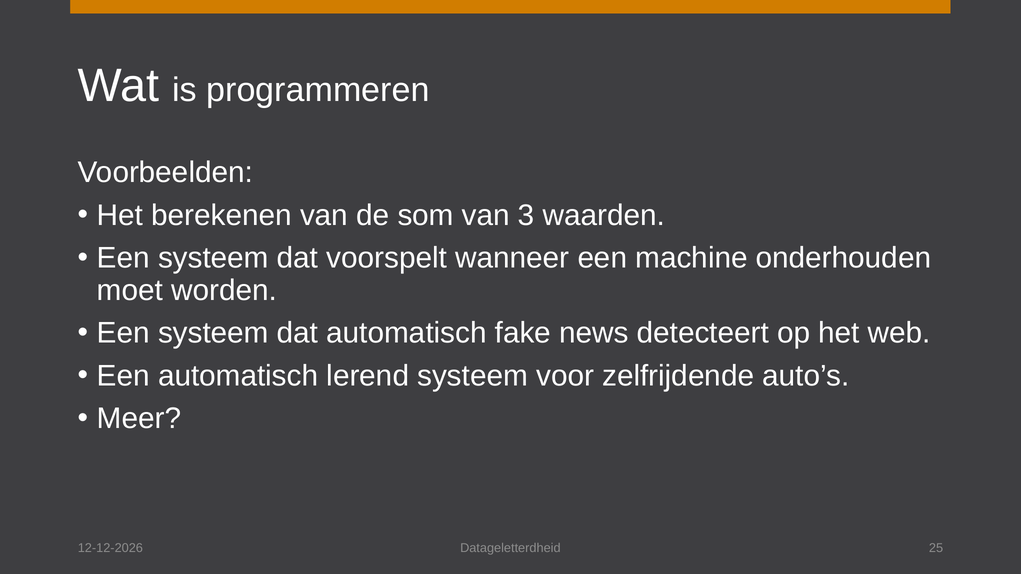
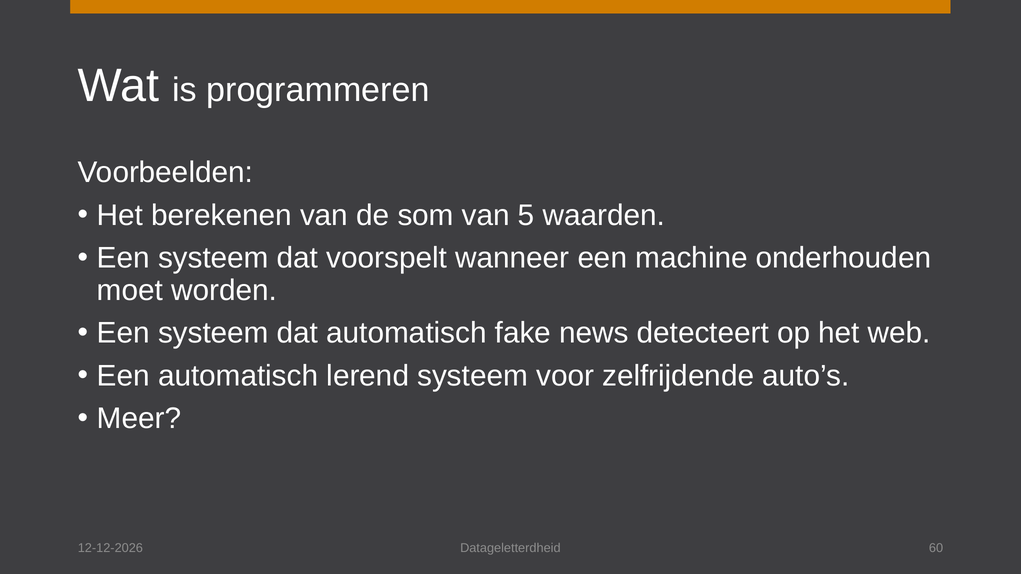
3: 3 -> 5
25: 25 -> 60
